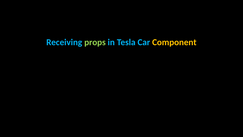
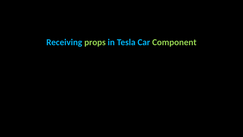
Component colour: yellow -> light green
